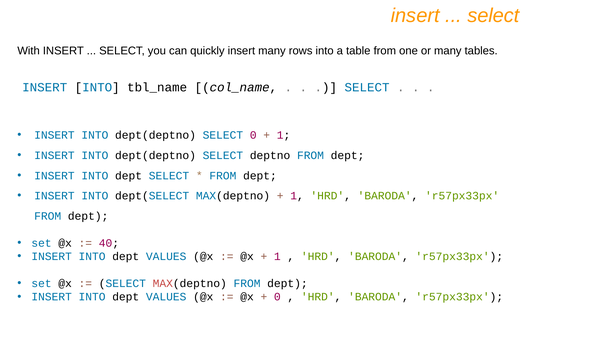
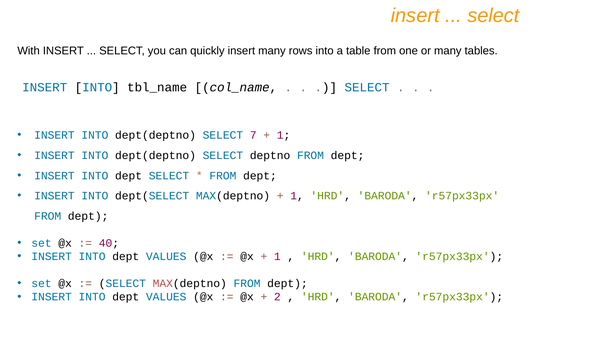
SELECT 0: 0 -> 7
0 at (277, 297): 0 -> 2
